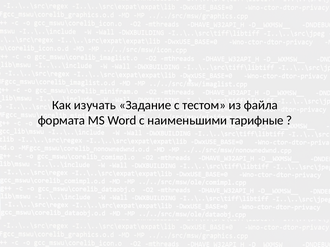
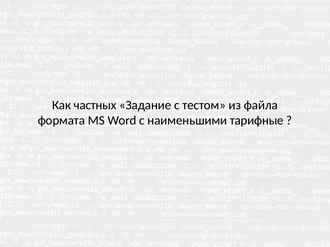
изучать: изучать -> частных
